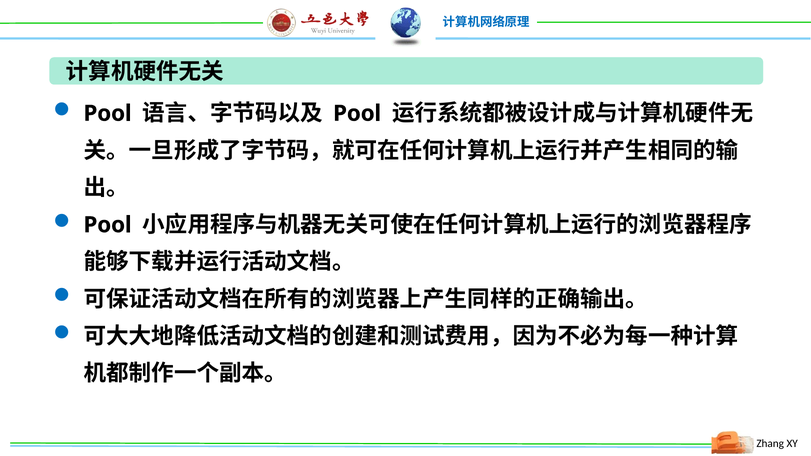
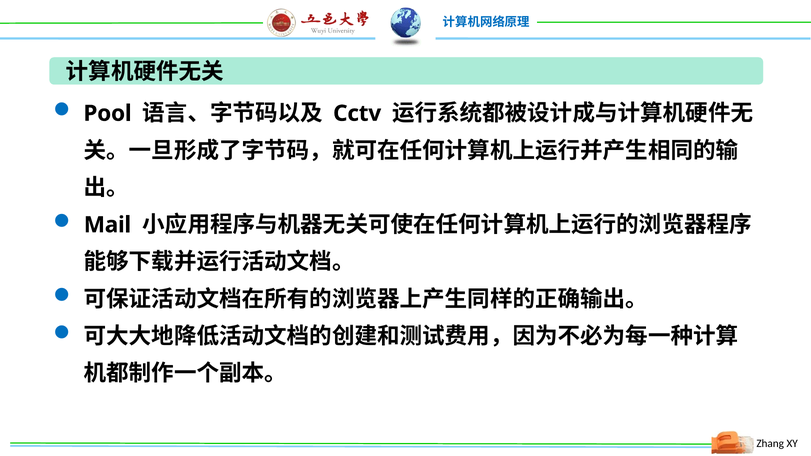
Pool at (357, 113): Pool -> Cctv
Pool at (108, 225): Pool -> Mail
